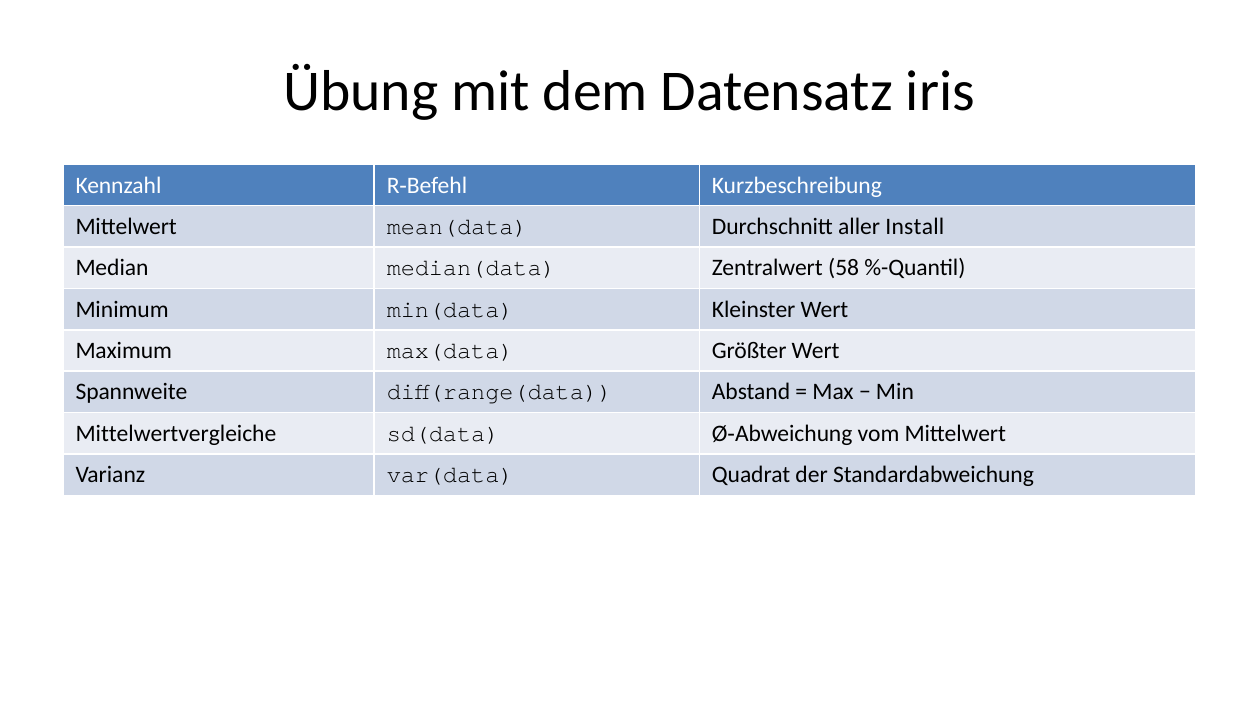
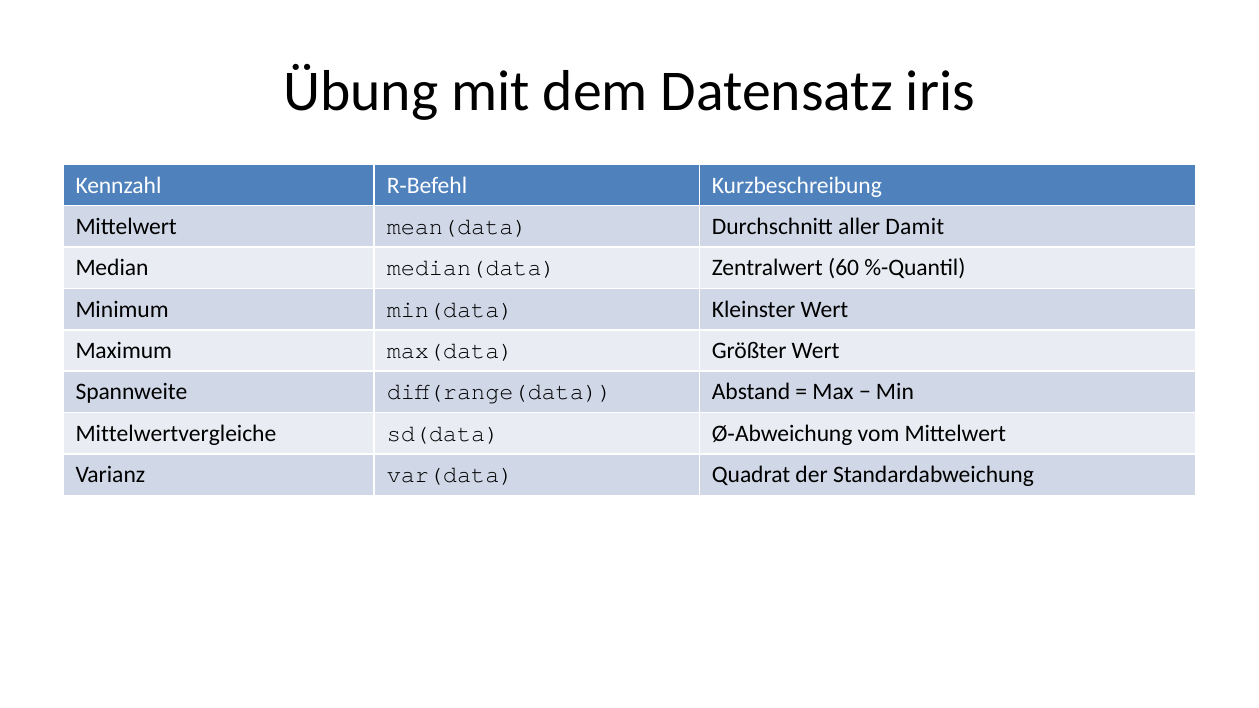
Install: Install -> Damit
58: 58 -> 60
